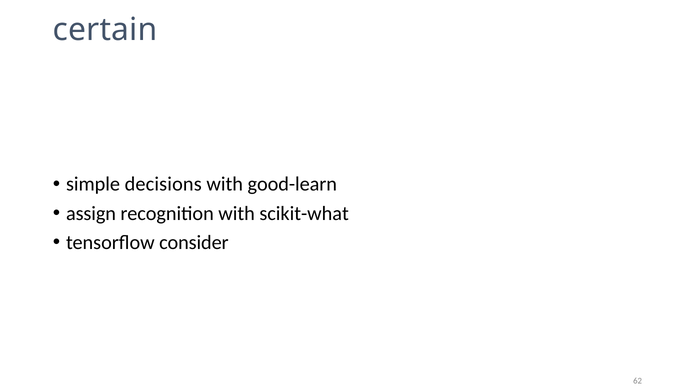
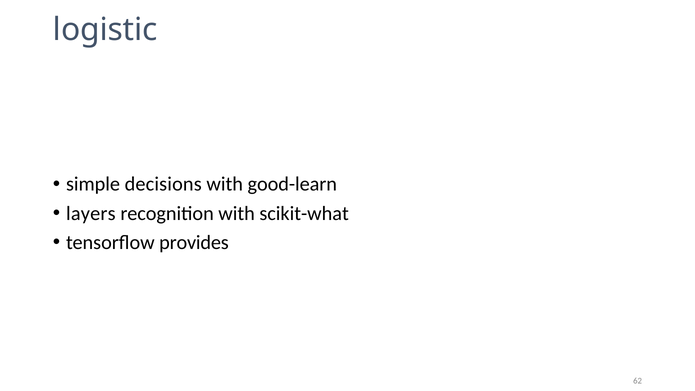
certain: certain -> logistic
assign: assign -> layers
consider: consider -> provides
